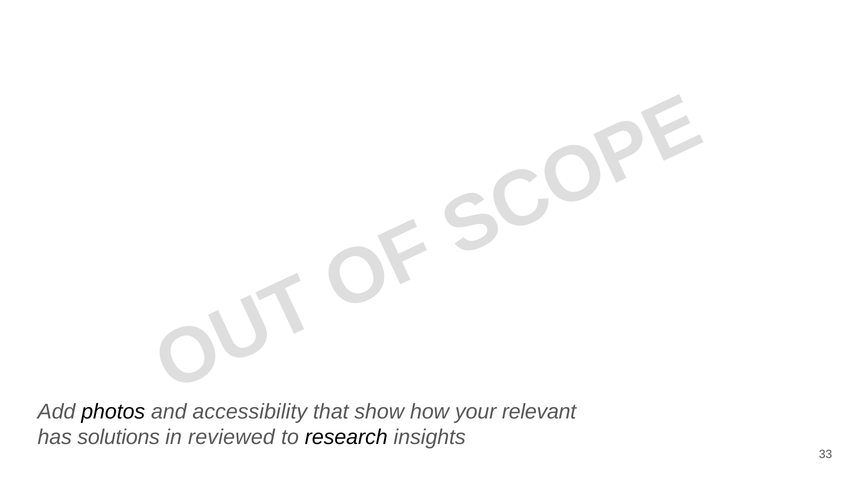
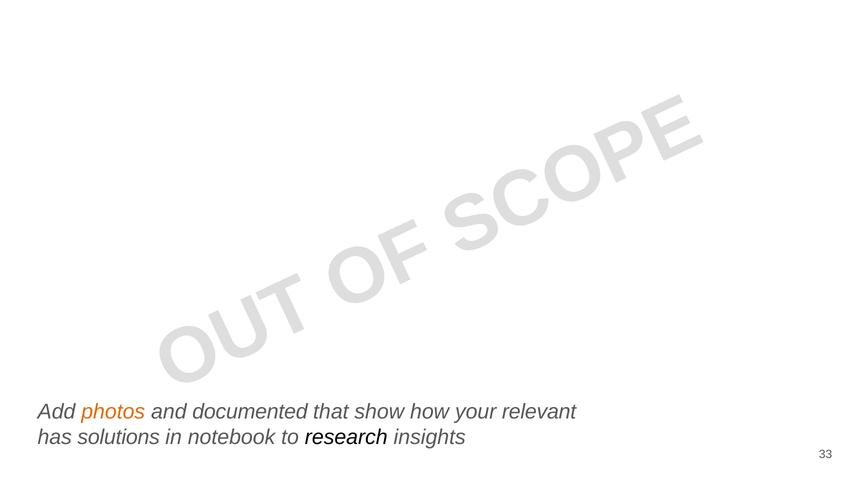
photos colour: black -> orange
accessibility: accessibility -> documented
reviewed: reviewed -> notebook
